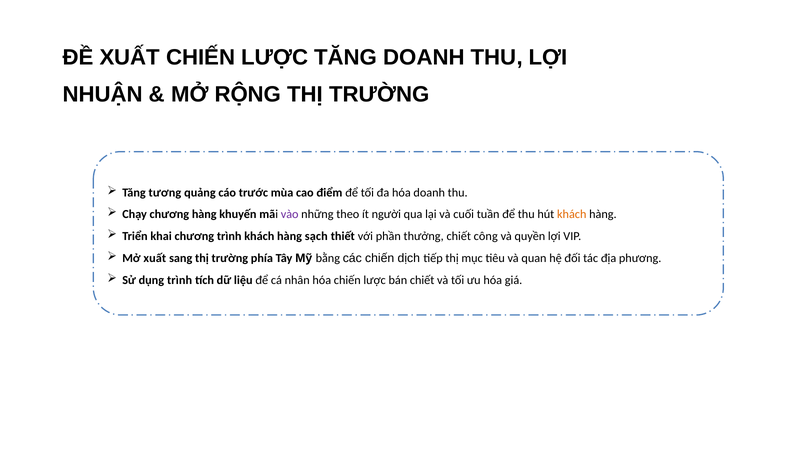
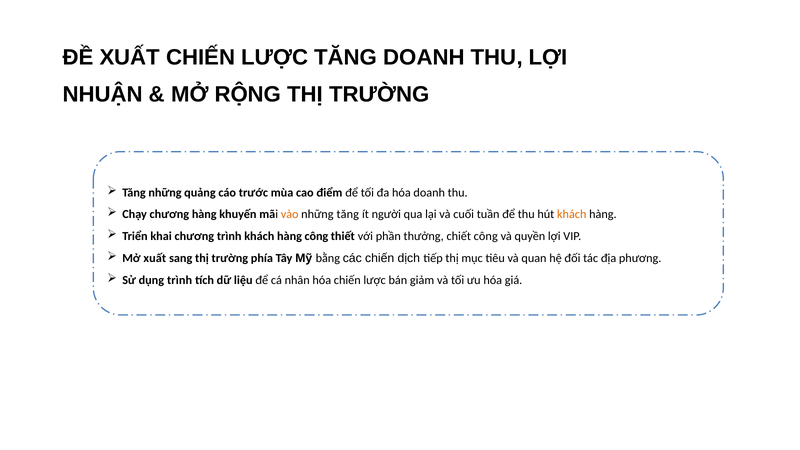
Tăng tương: tương -> những
vào colour: purple -> orange
những theo: theo -> tăng
hàng sạch: sạch -> công
bán chiết: chiết -> giảm
